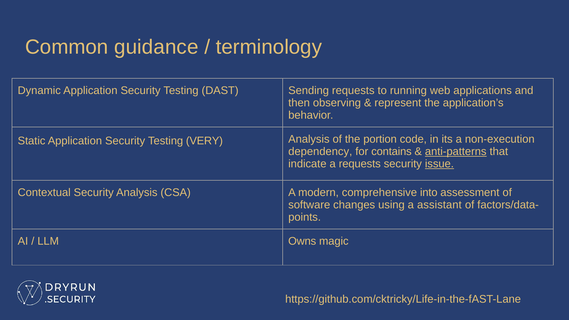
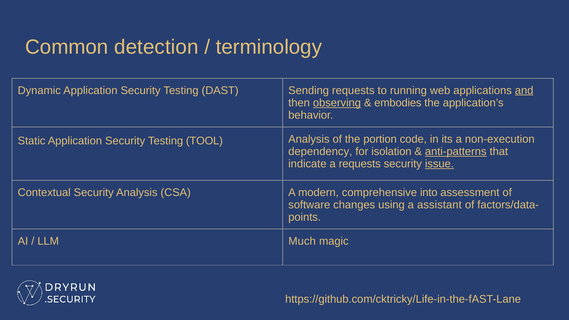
guidance: guidance -> detection
and underline: none -> present
observing underline: none -> present
represent: represent -> embodies
VERY: VERY -> TOOL
contains: contains -> isolation
Owns: Owns -> Much
